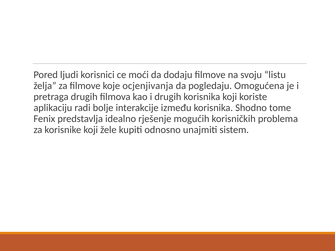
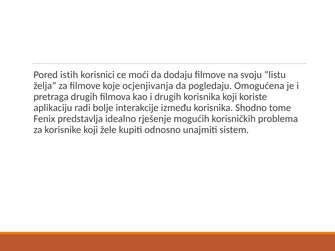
ljudi: ljudi -> istih
